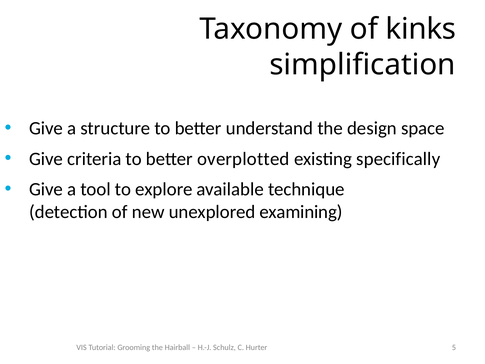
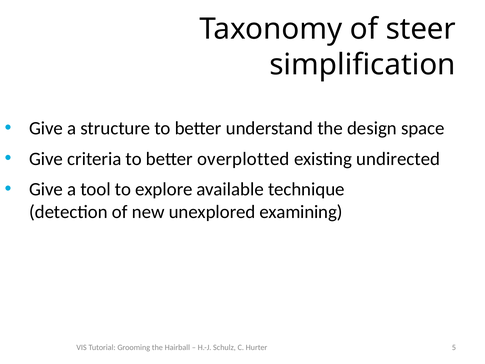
kinks: kinks -> steer
specifically: specifically -> undirected
